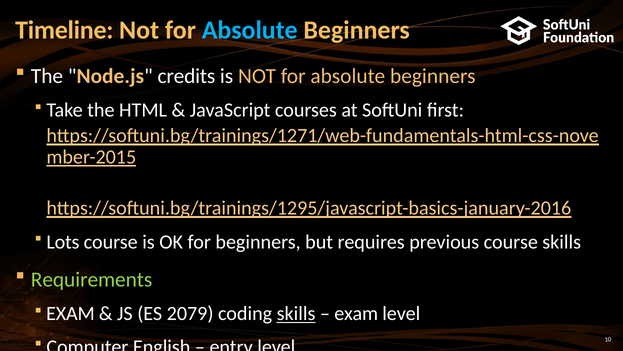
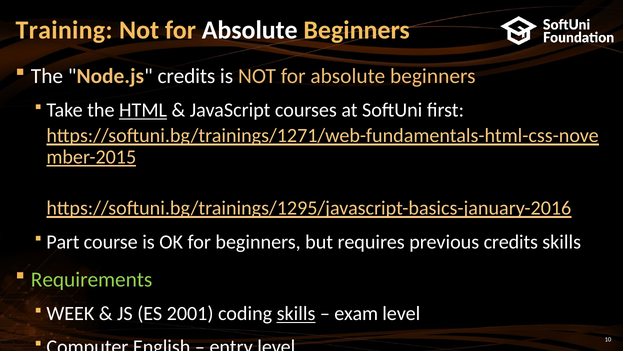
Timeline: Timeline -> Training
Absolute at (250, 30) colour: light blue -> white
HTML underline: none -> present
Lots: Lots -> Part
previous course: course -> credits
EXAM at (70, 313): EXAM -> WEEK
2079: 2079 -> 2001
